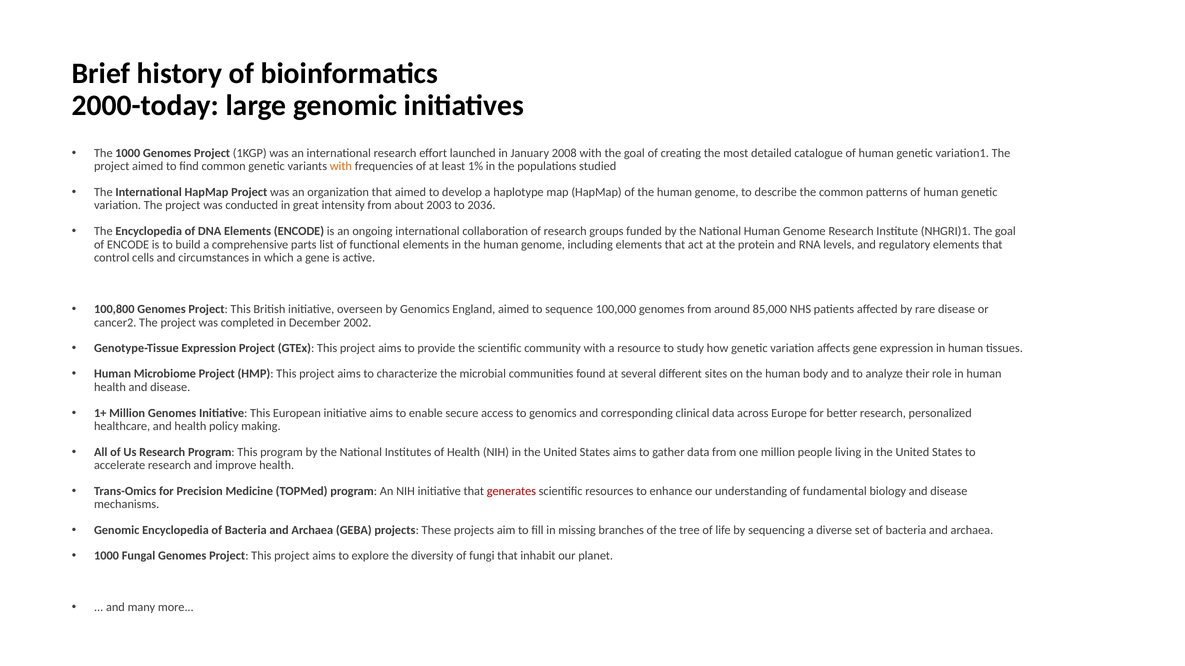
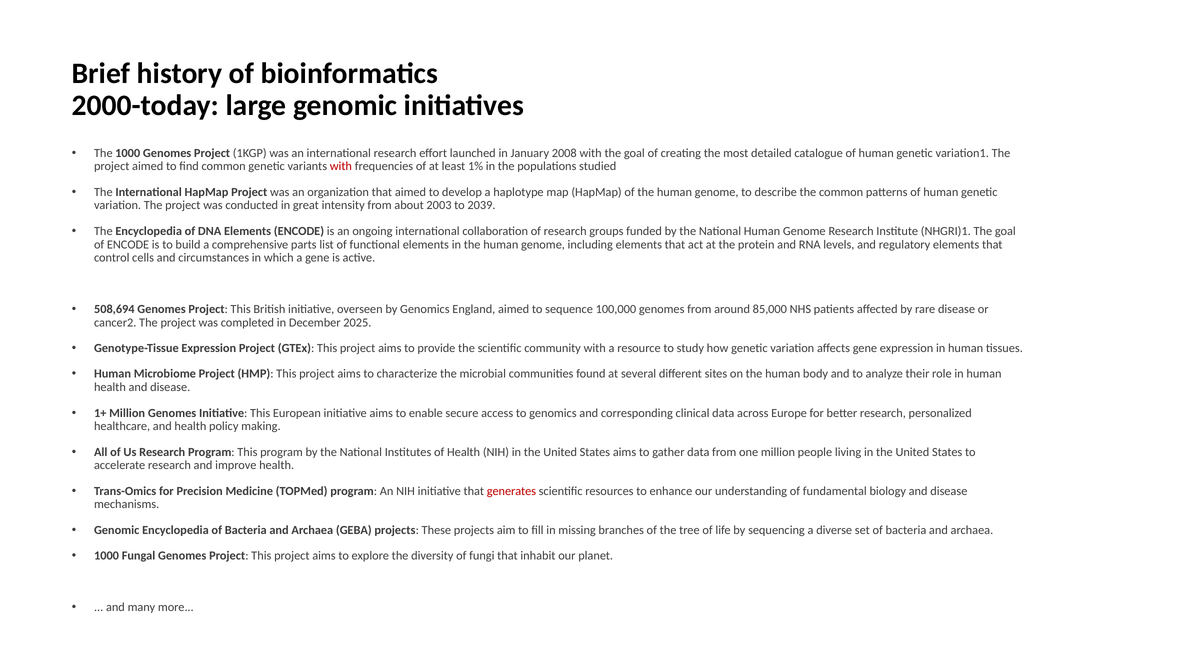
with at (341, 166) colour: orange -> red
2036: 2036 -> 2039
100,800: 100,800 -> 508,694
2002: 2002 -> 2025
